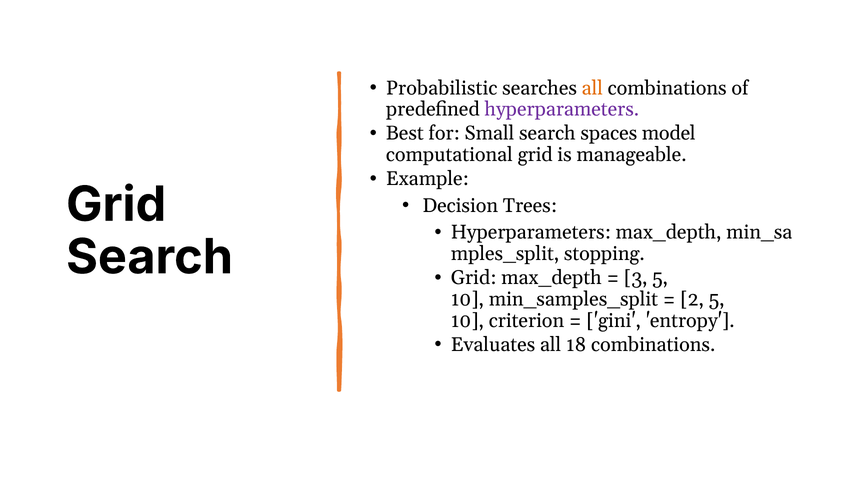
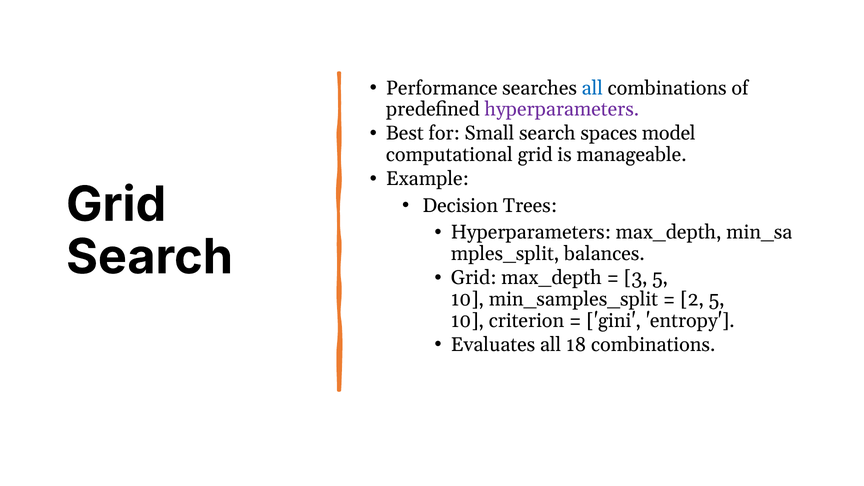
Probabilistic: Probabilistic -> Performance
all at (592, 88) colour: orange -> blue
stopping: stopping -> balances
